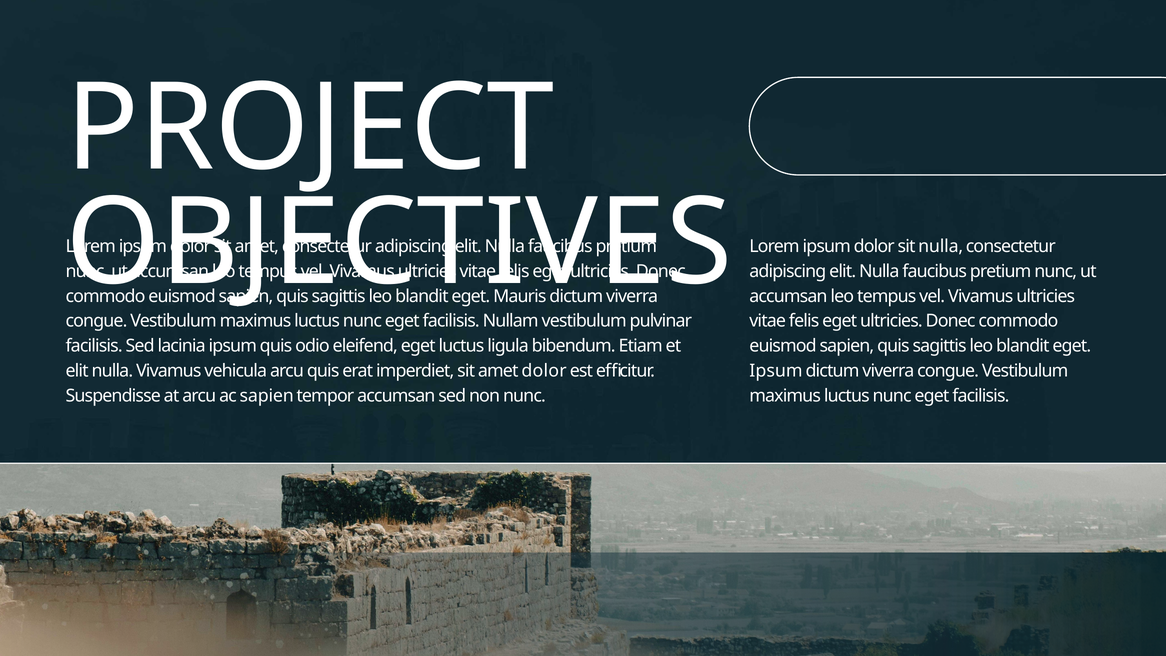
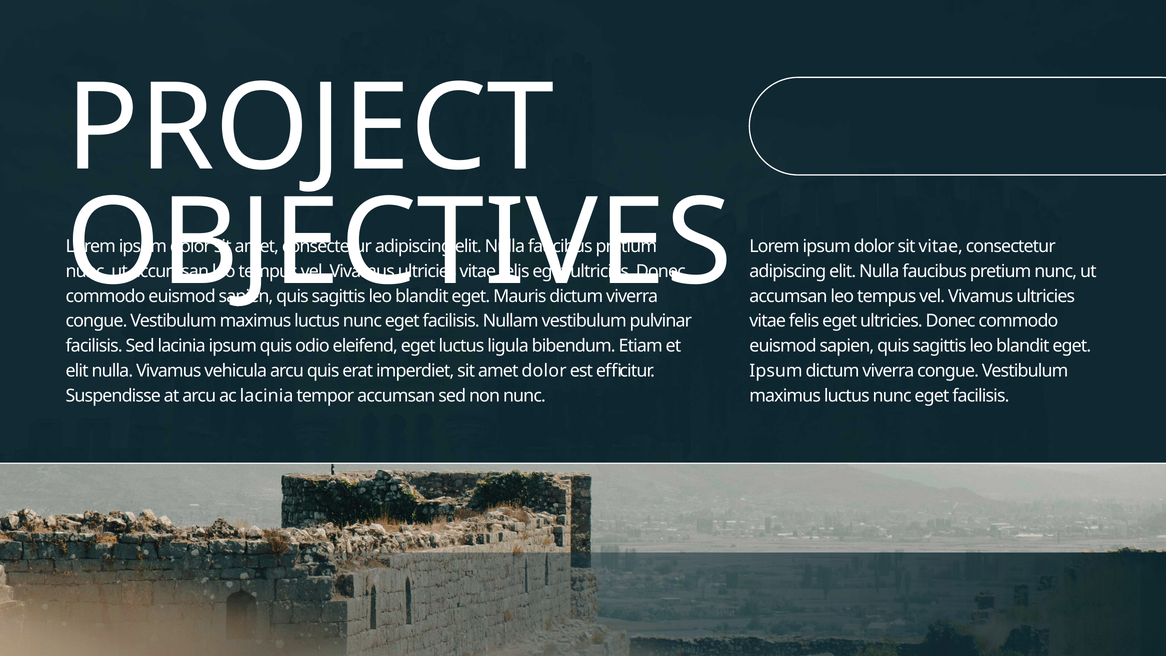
sit nulla: nulla -> vitae
ac sapien: sapien -> lacinia
